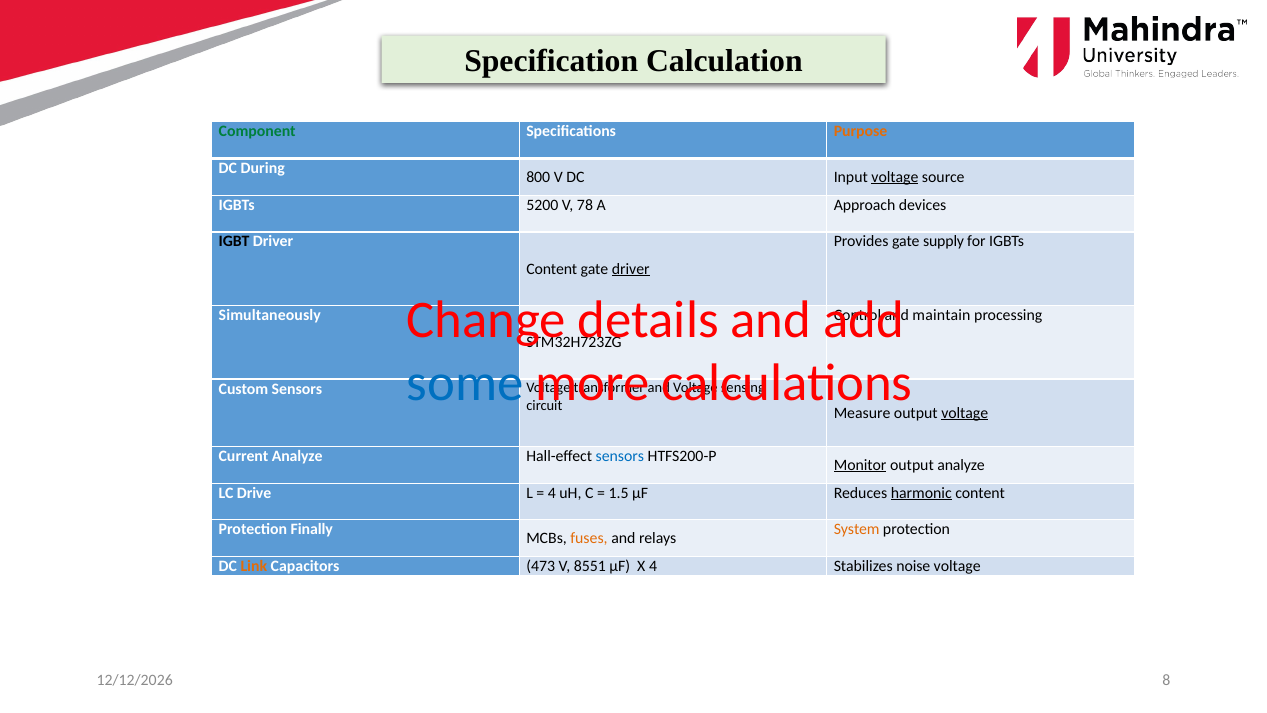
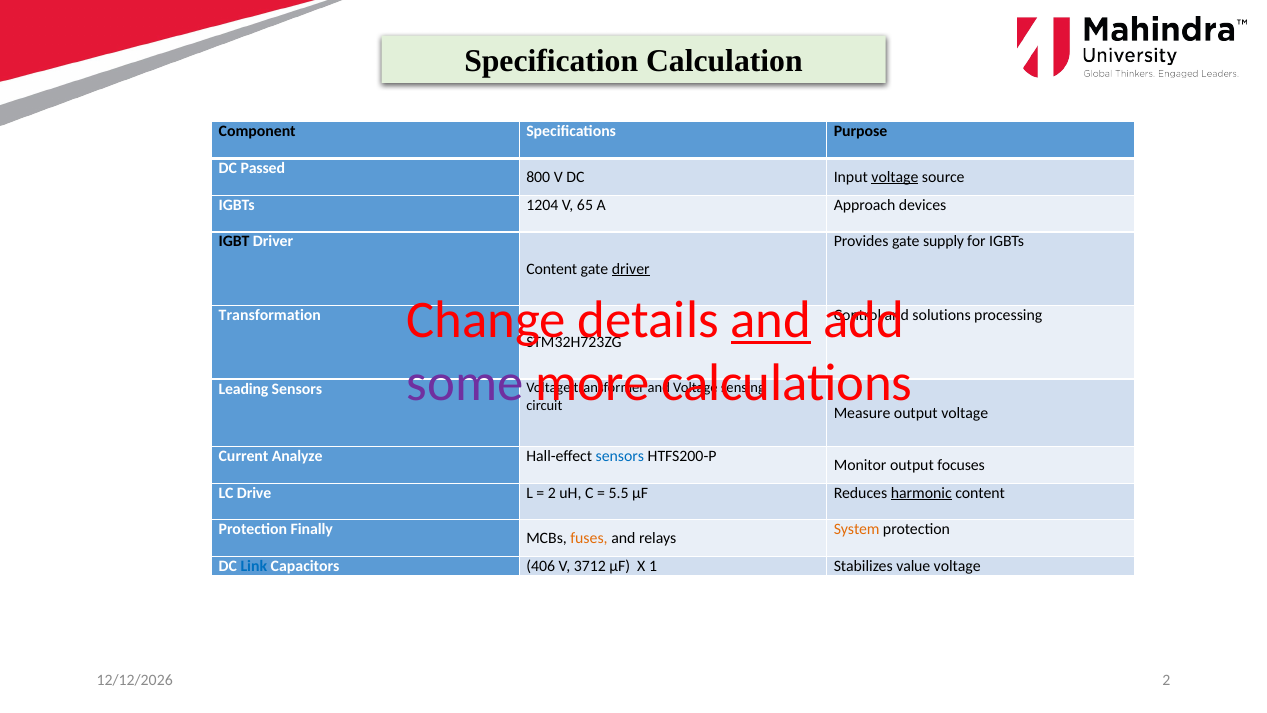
Component colour: green -> black
Purpose colour: orange -> black
During: During -> Passed
5200: 5200 -> 1204
78: 78 -> 65
and at (771, 320) underline: none -> present
Simultaneously: Simultaneously -> Transformation
maintain: maintain -> solutions
some colour: blue -> purple
Custom: Custom -> Leading
voltage at (965, 413) underline: present -> none
Monitor underline: present -> none
output analyze: analyze -> focuses
4 at (552, 493): 4 -> 2
1.5: 1.5 -> 5.5
Link colour: orange -> blue
473: 473 -> 406
8551: 8551 -> 3712
X 4: 4 -> 1
noise: noise -> value
8 at (1166, 680): 8 -> 2
